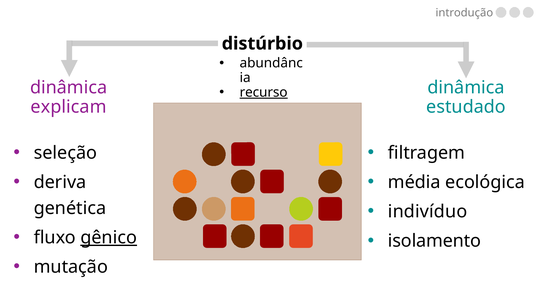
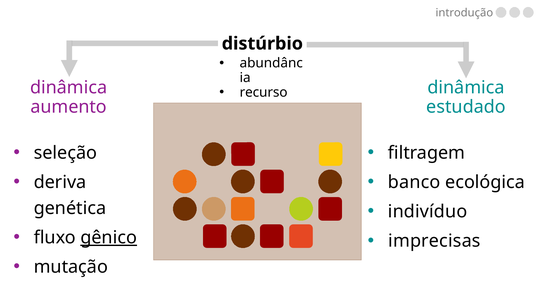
recurso underline: present -> none
explicam: explicam -> aumento
média: média -> banco
isolamento: isolamento -> imprecisas
